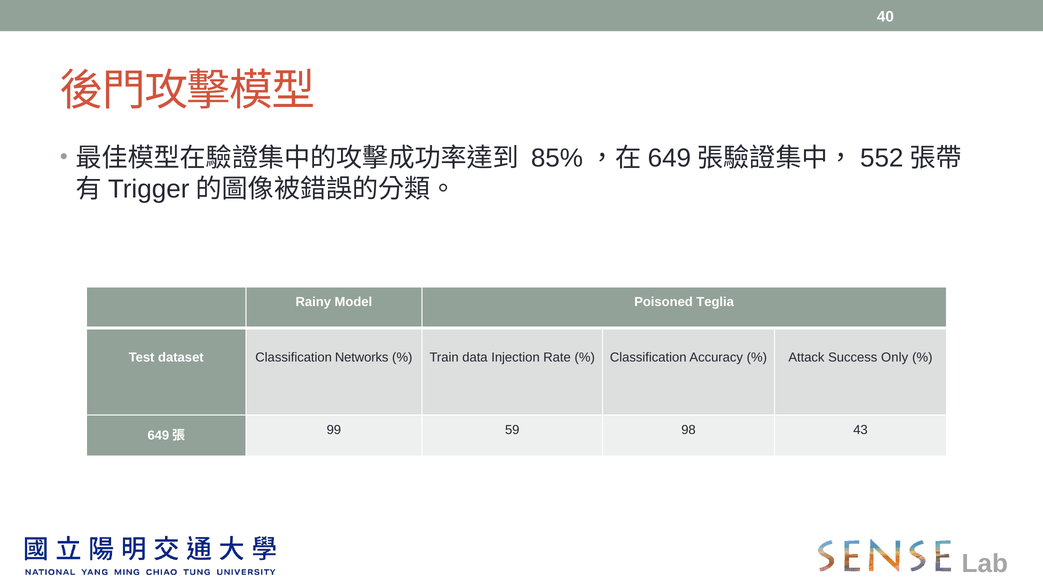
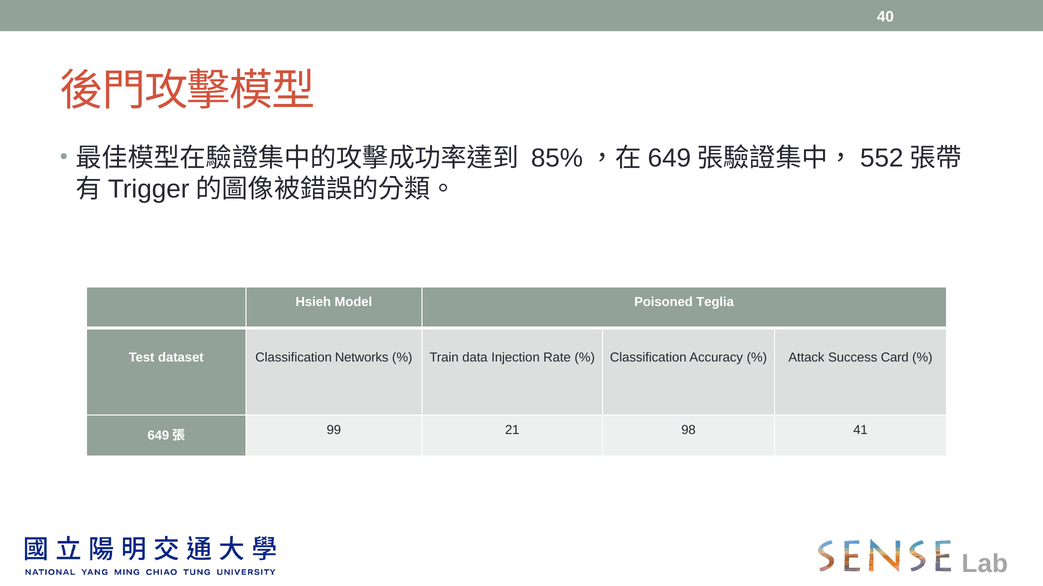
Rainy: Rainy -> Hsieh
Only: Only -> Card
59: 59 -> 21
43: 43 -> 41
